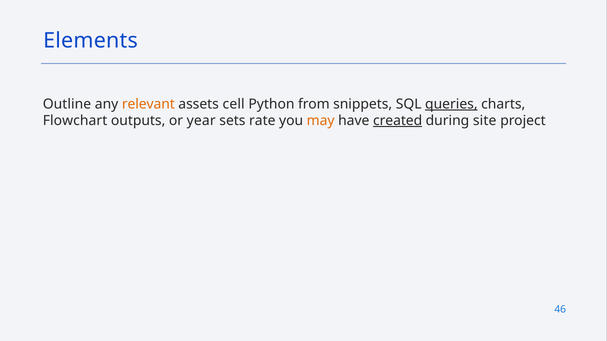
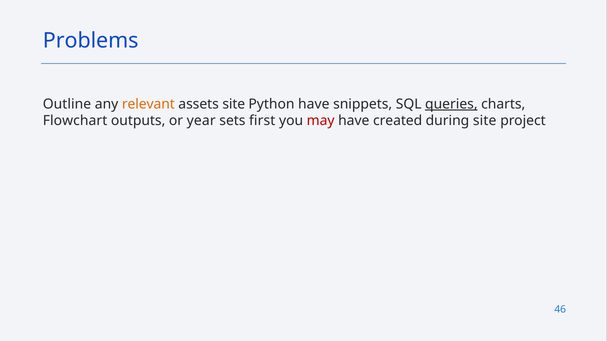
Elements: Elements -> Problems
assets cell: cell -> site
Python from: from -> have
rate: rate -> first
may colour: orange -> red
created underline: present -> none
